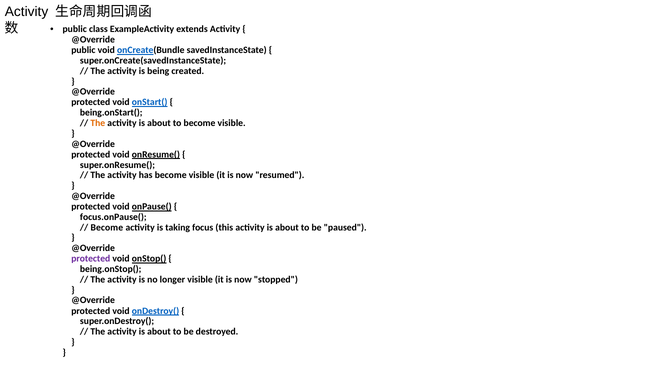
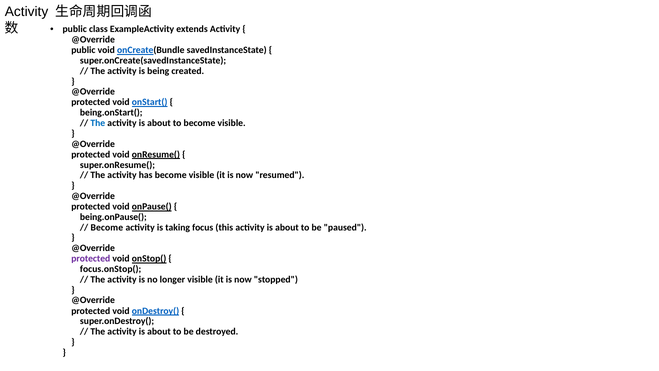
The at (98, 123) colour: orange -> blue
focus.onPause(: focus.onPause( -> being.onPause(
being.onStop(: being.onStop( -> focus.onStop(
